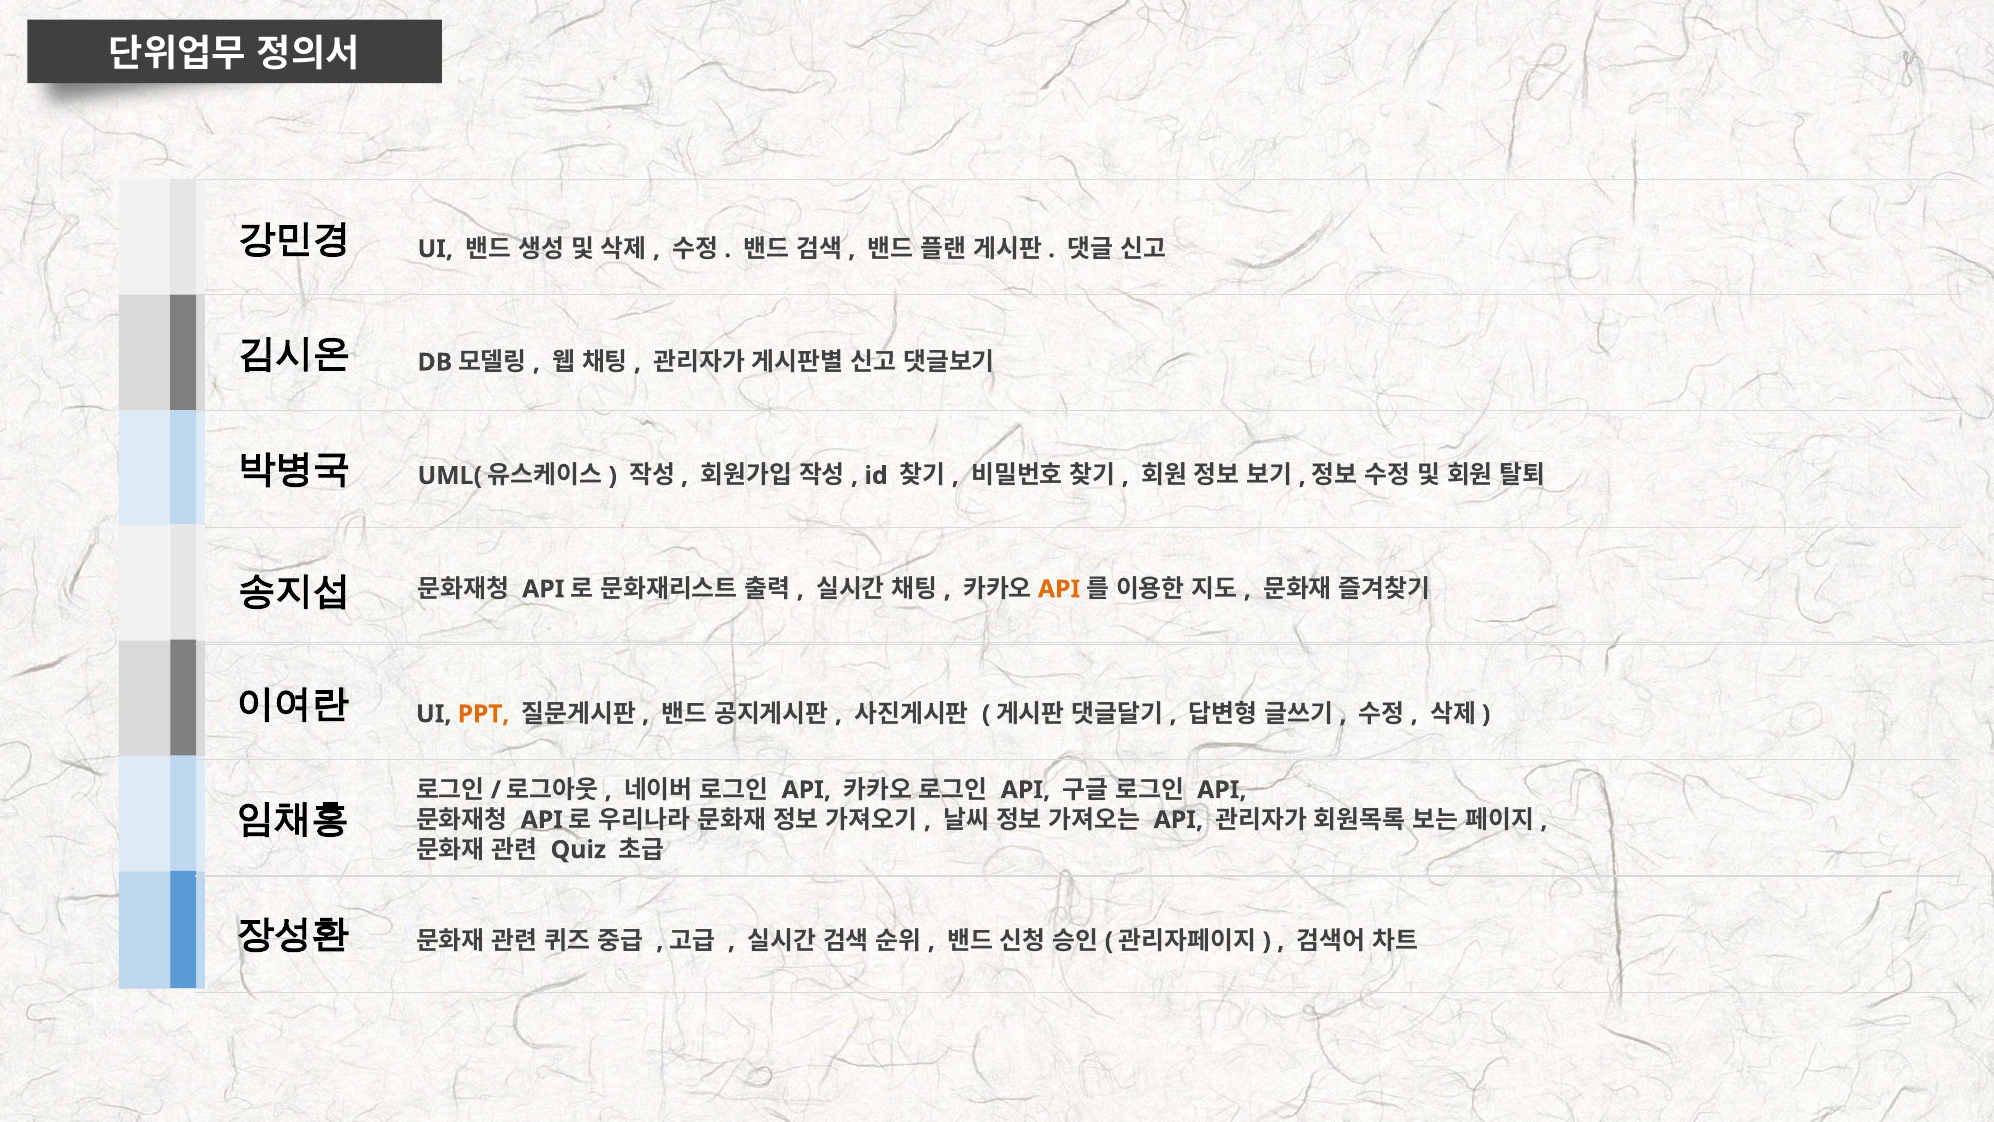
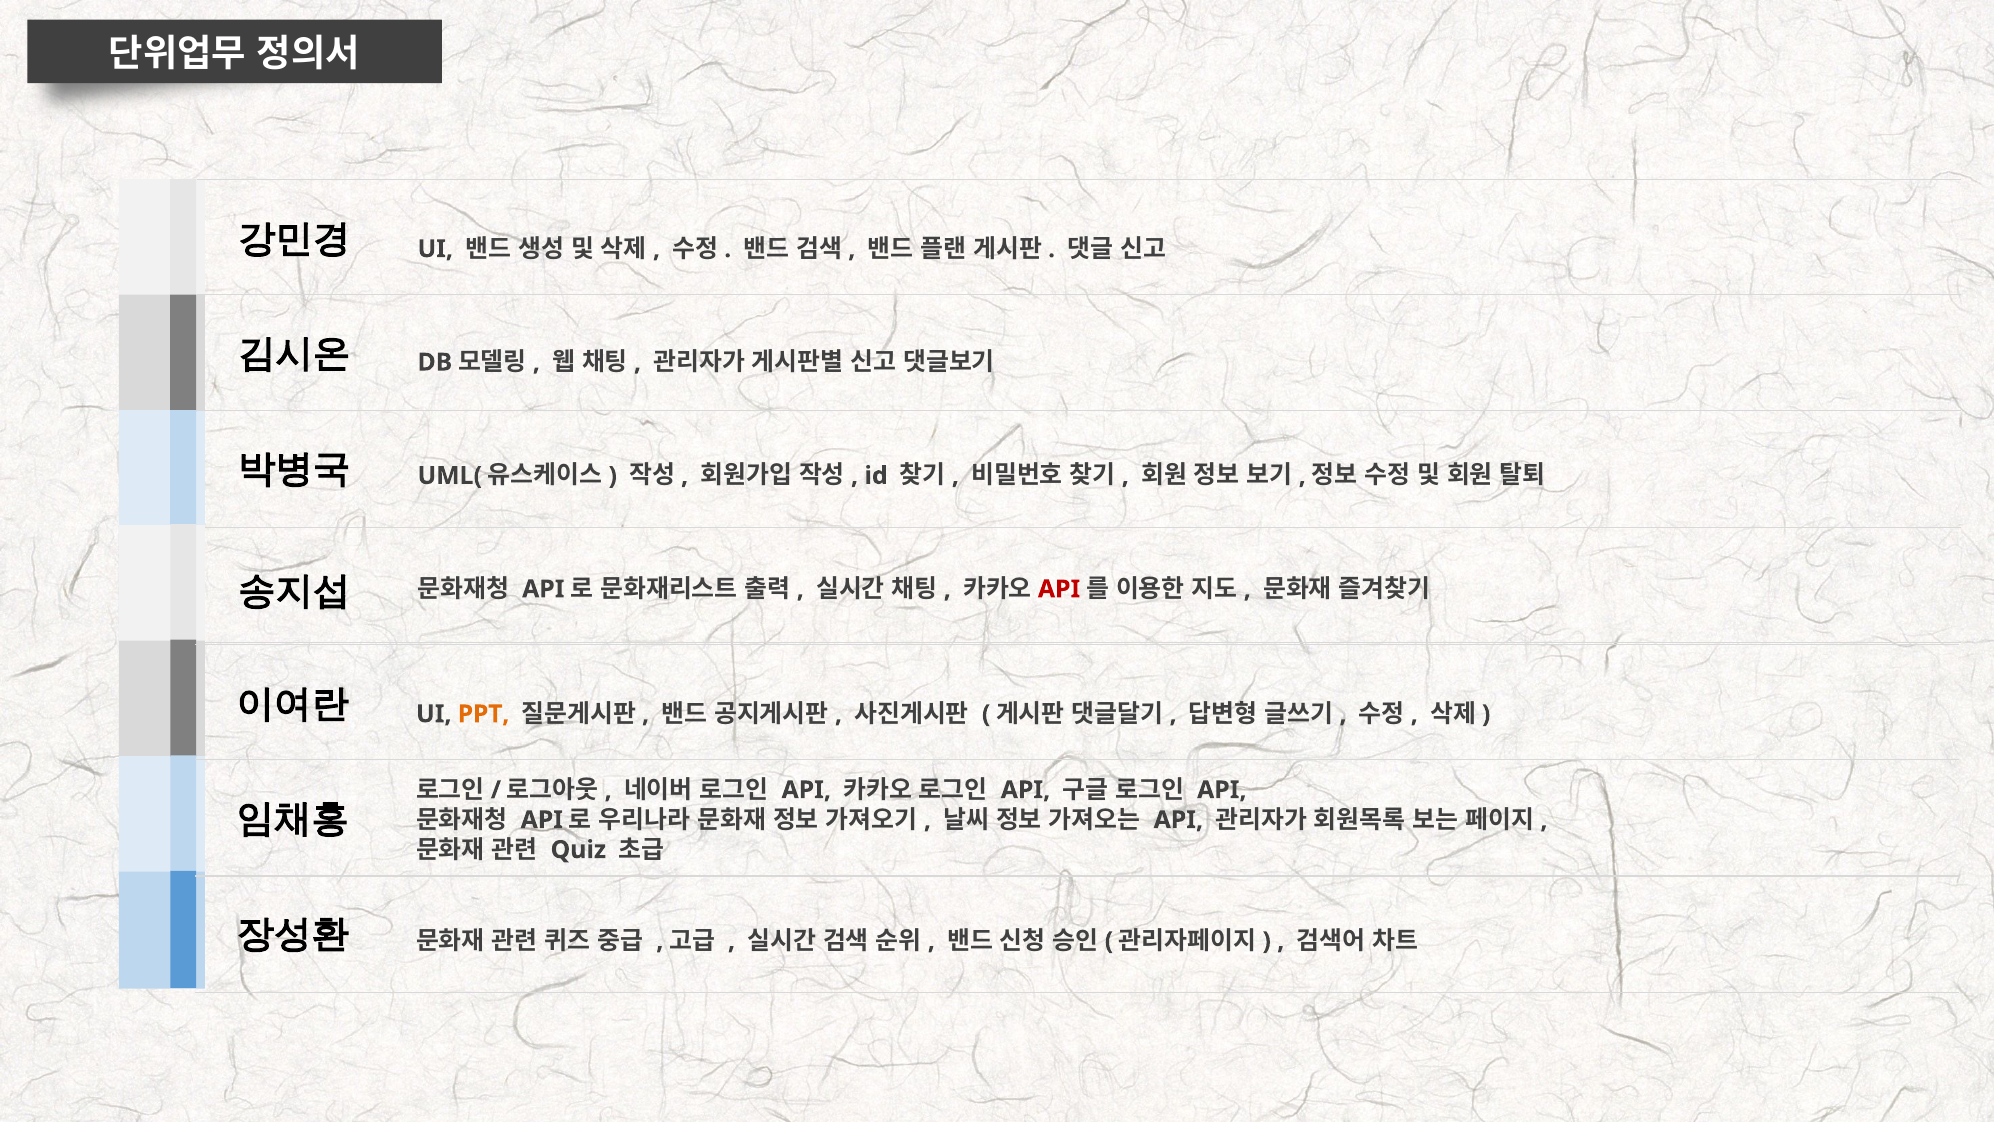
API at (1059, 589) colour: orange -> red
